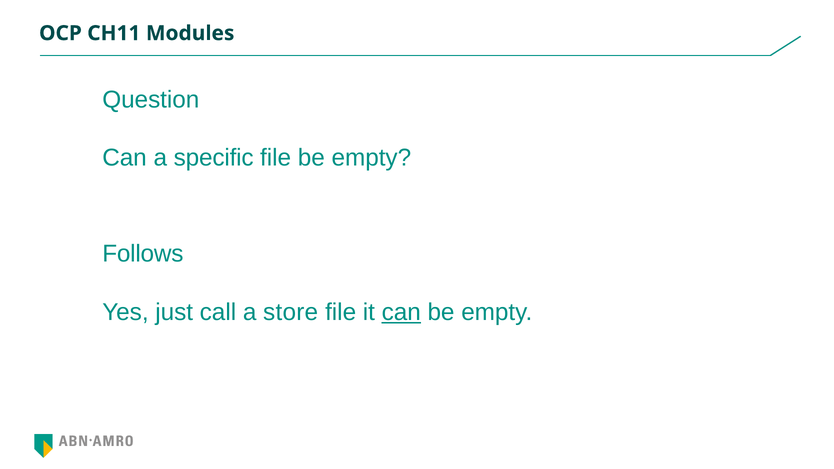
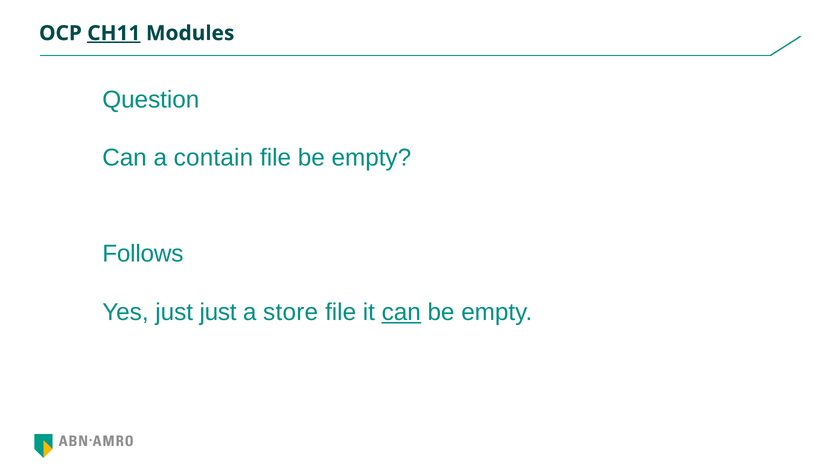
CH11 underline: none -> present
specific: specific -> contain
just call: call -> just
